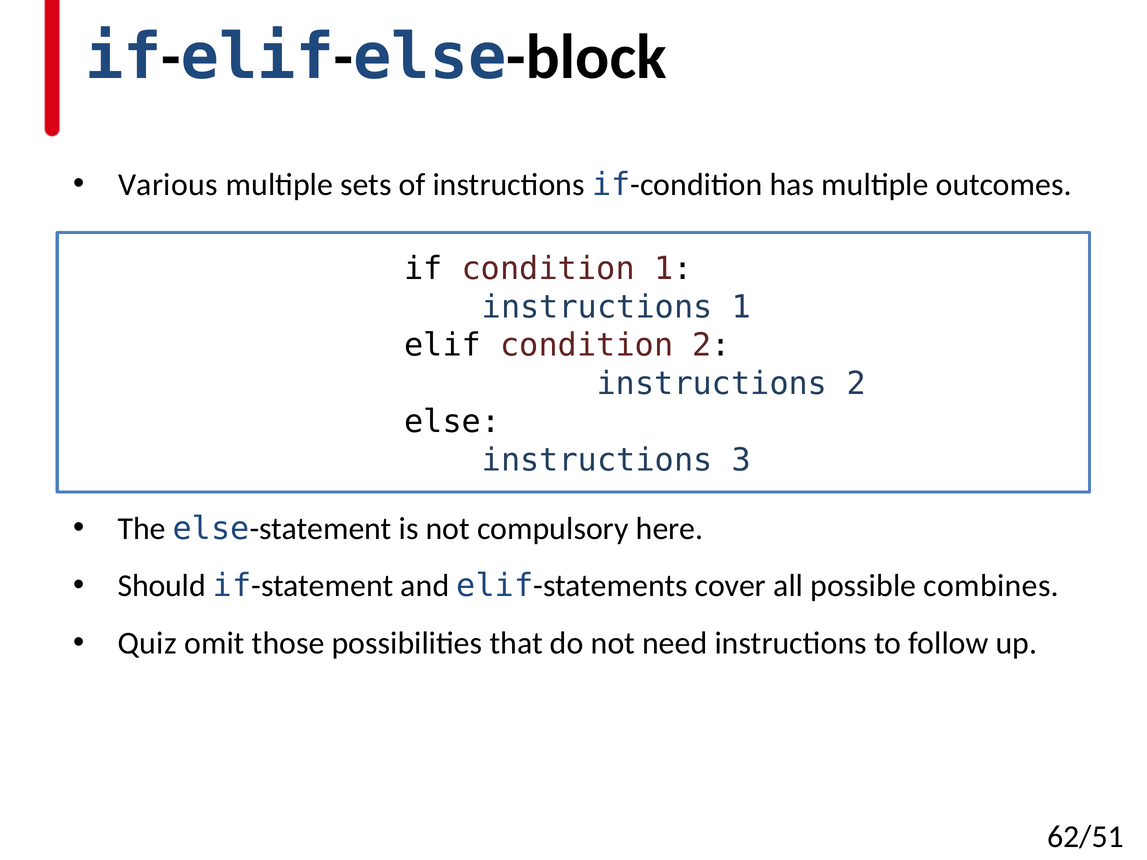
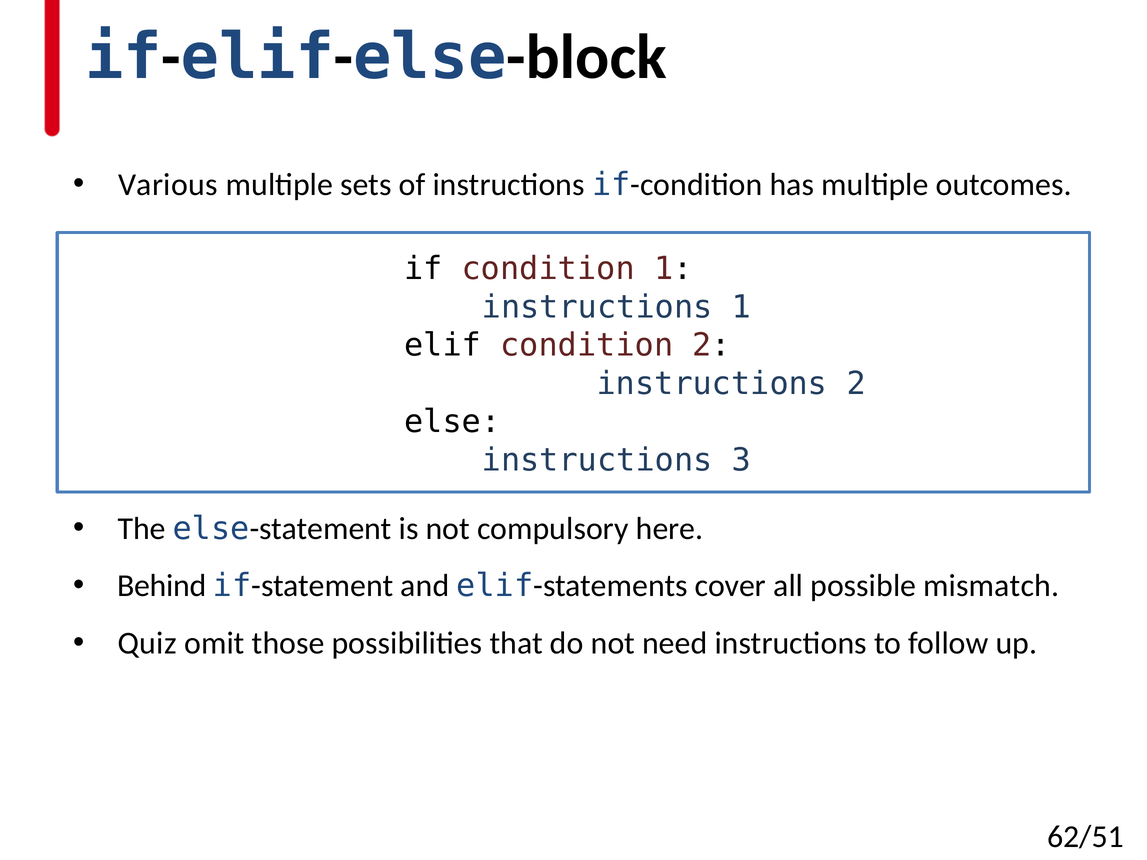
Should: Should -> Behind
combines: combines -> mismatch
